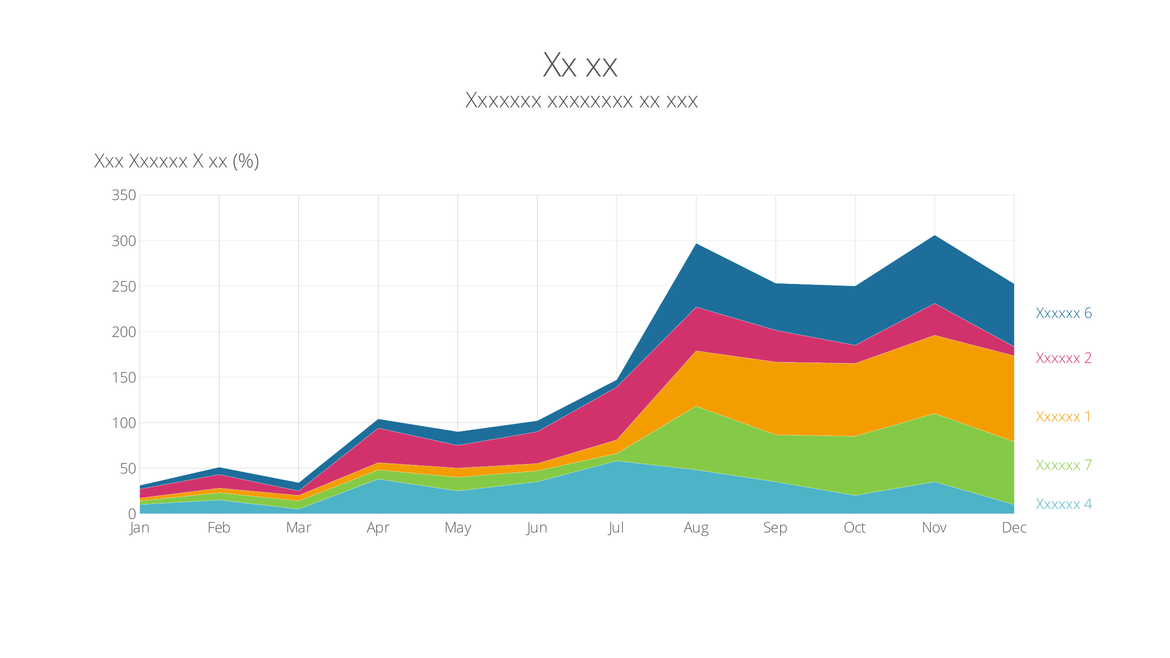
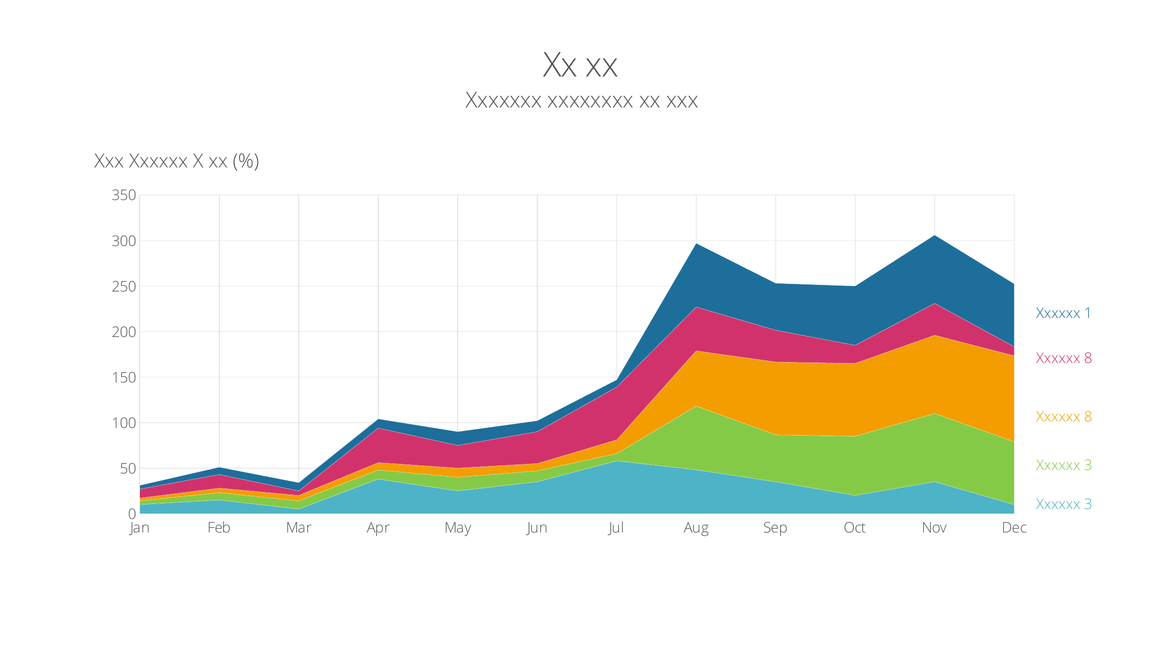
6: 6 -> 1
2 at (1088, 358): 2 -> 8
1 at (1088, 417): 1 -> 8
7 at (1088, 466): 7 -> 3
4 at (1088, 505): 4 -> 3
